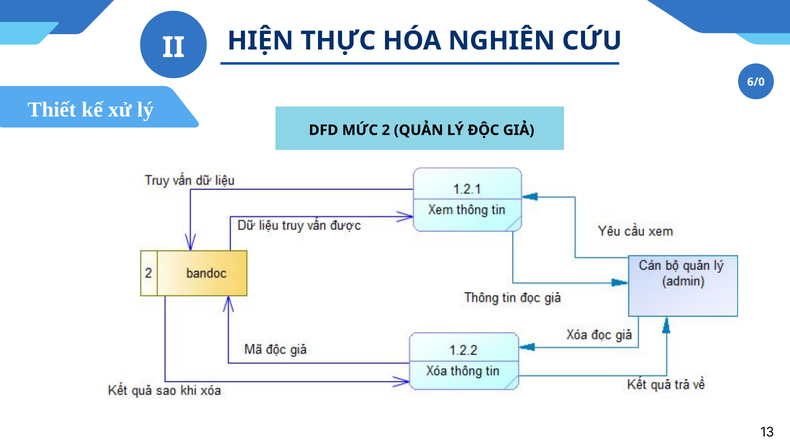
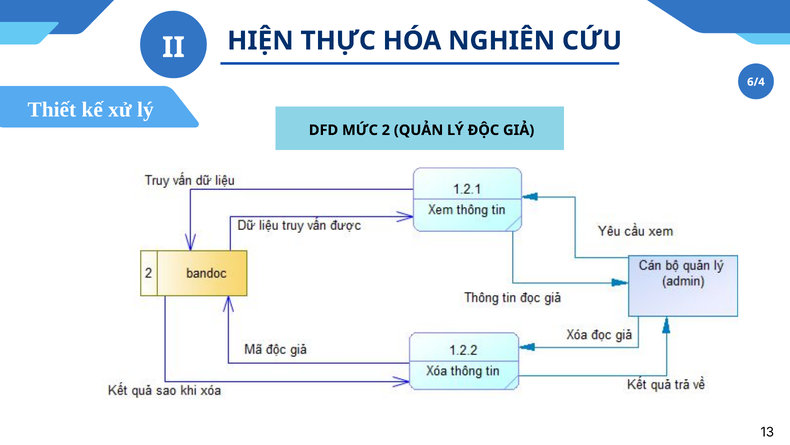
6/0: 6/0 -> 6/4
